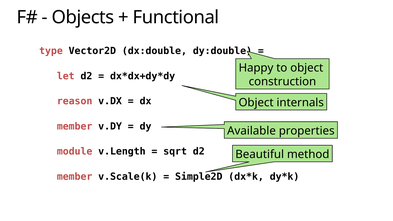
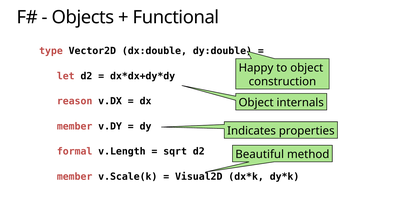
Available: Available -> Indicates
module: module -> formal
Simple2D: Simple2D -> Visual2D
